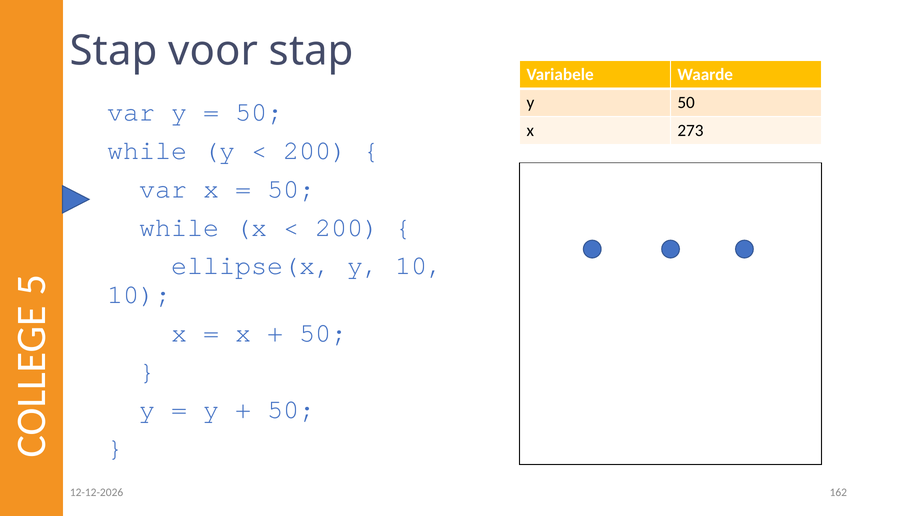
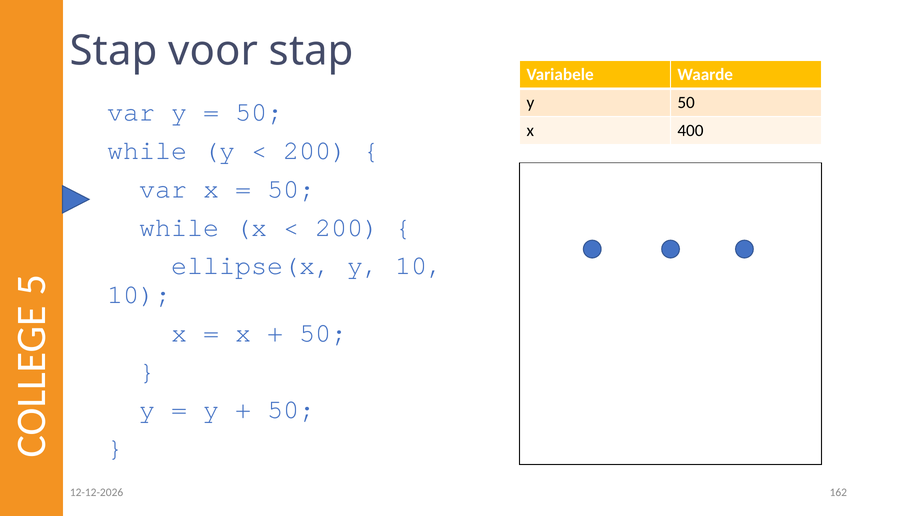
273: 273 -> 400
